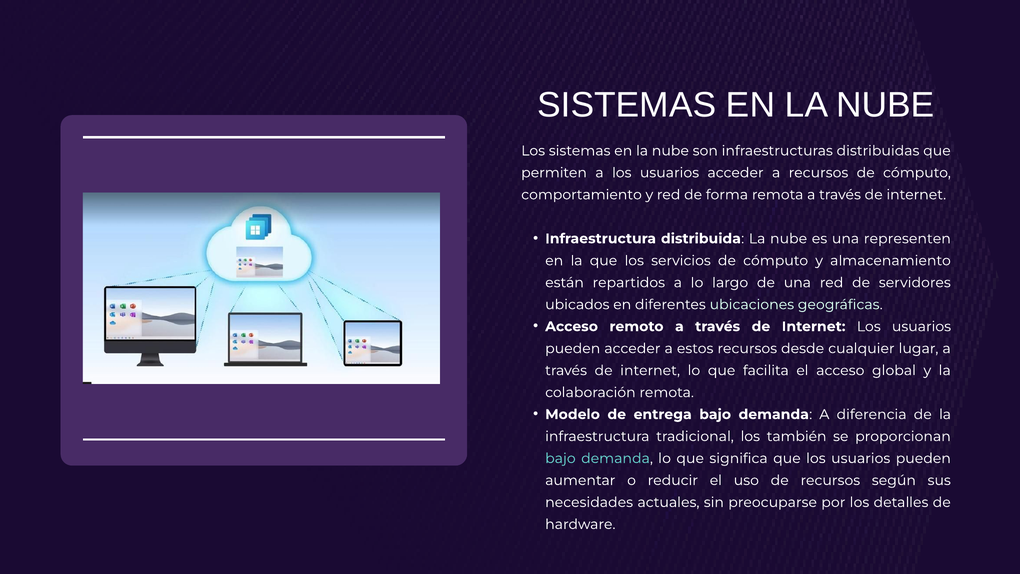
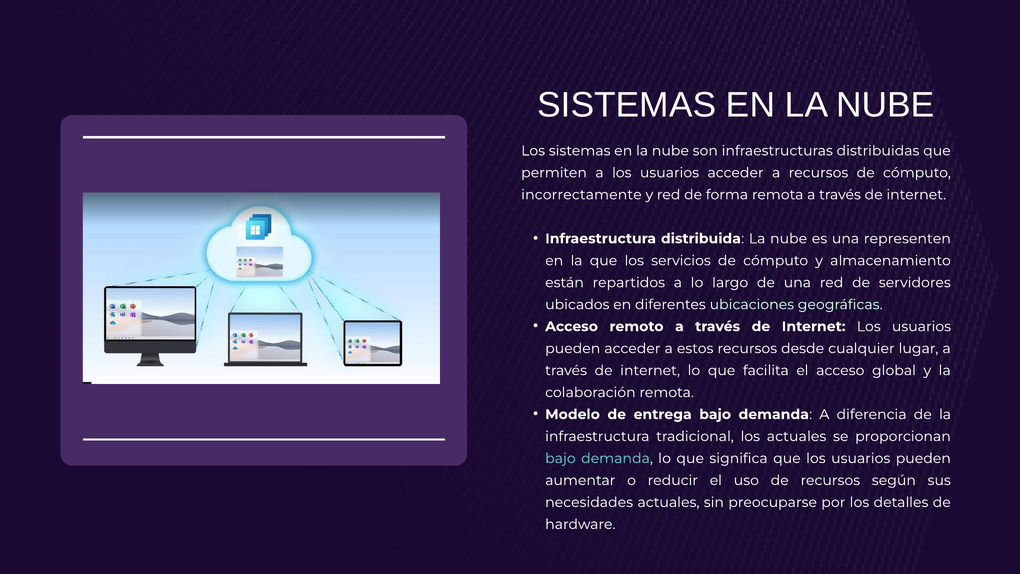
comportamiento: comportamiento -> incorrectamente
los también: también -> actuales
